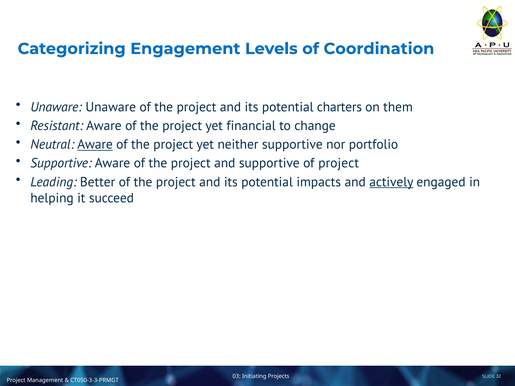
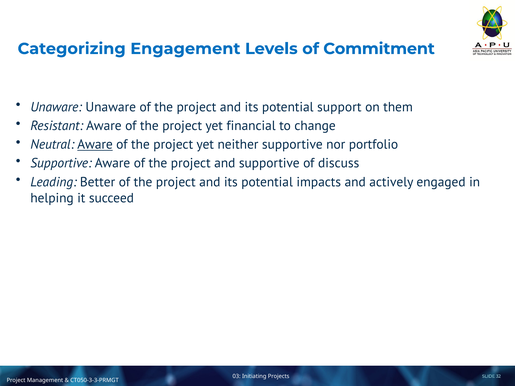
Coordination: Coordination -> Commitment
charters: charters -> support
of project: project -> discuss
actively underline: present -> none
